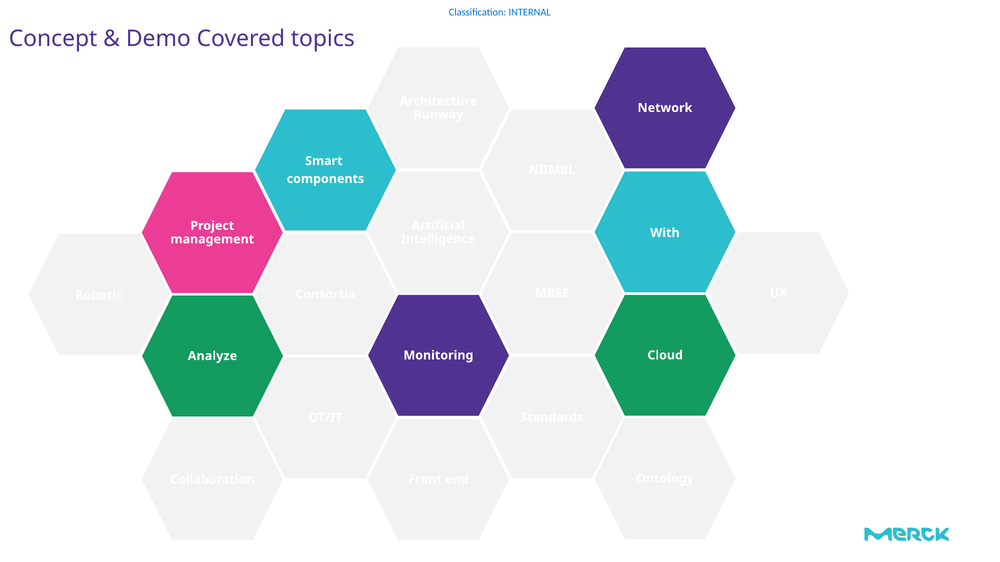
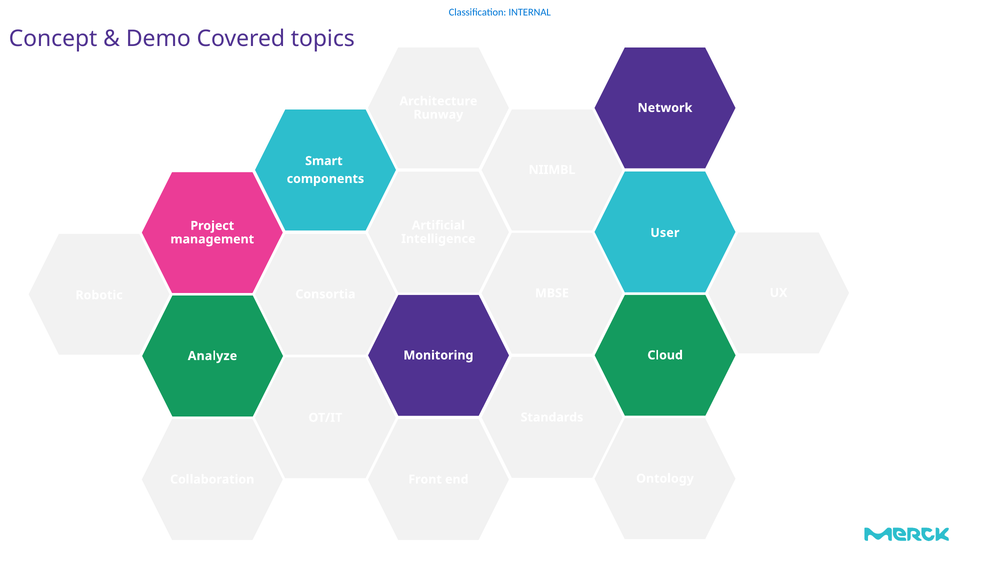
With: With -> User
